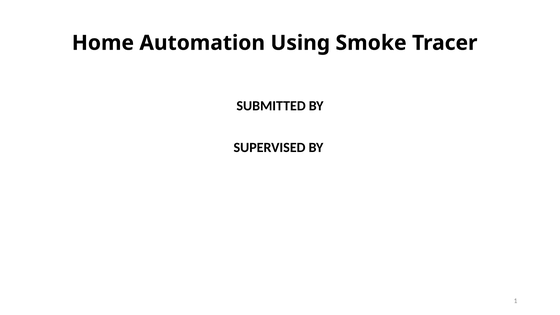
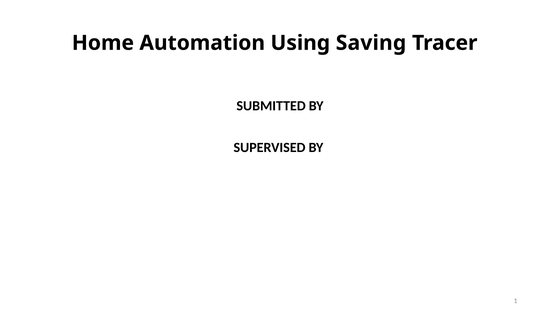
Smoke: Smoke -> Saving
